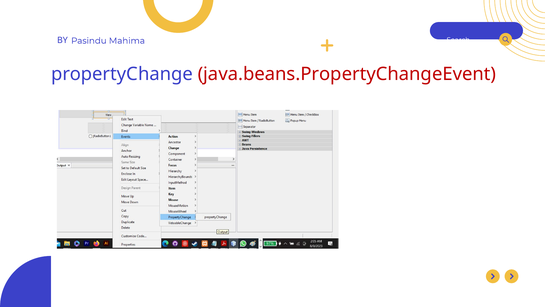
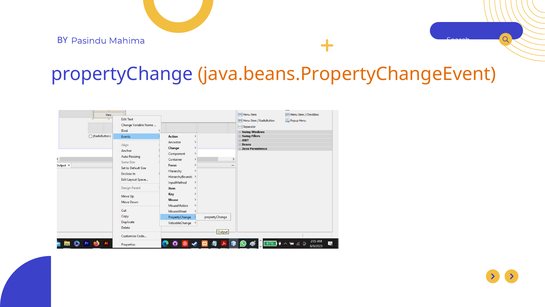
java.beans.PropertyChangeEvent colour: red -> orange
